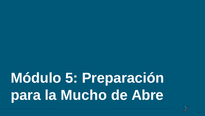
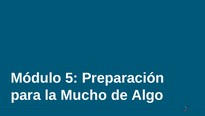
Abre: Abre -> Algo
